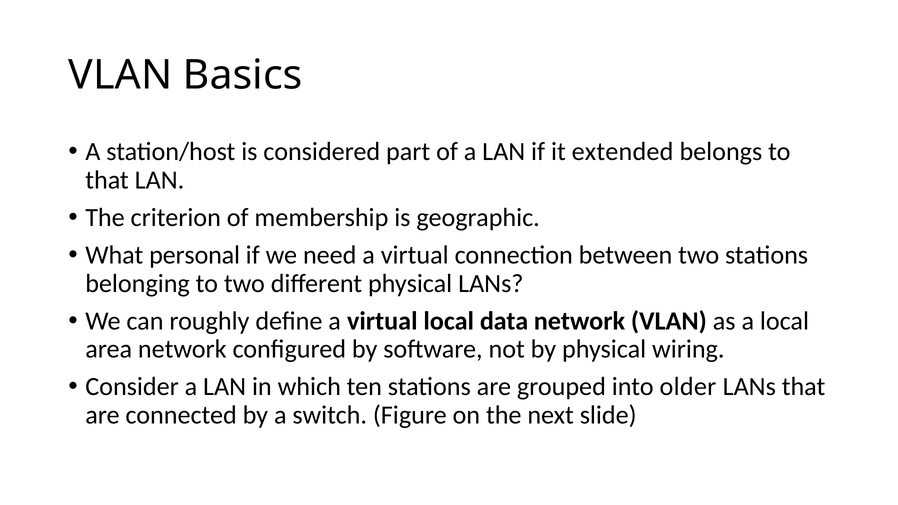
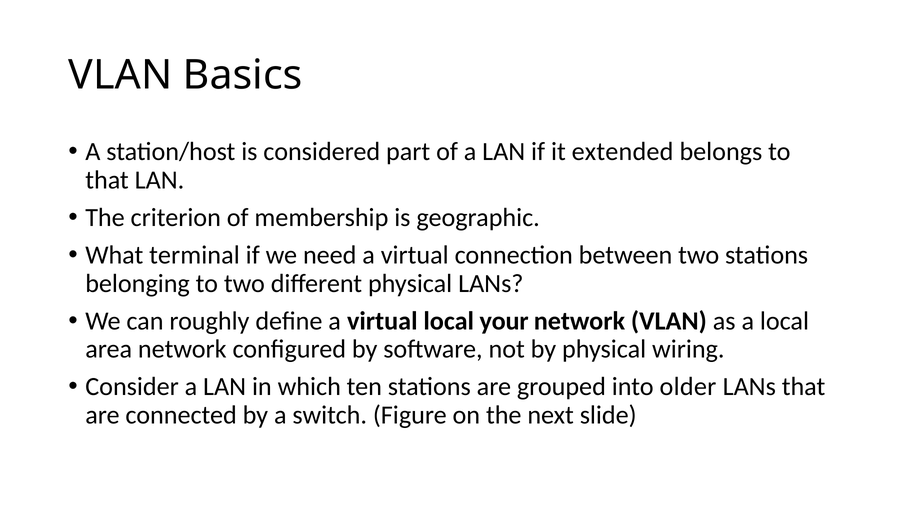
personal: personal -> terminal
data: data -> your
